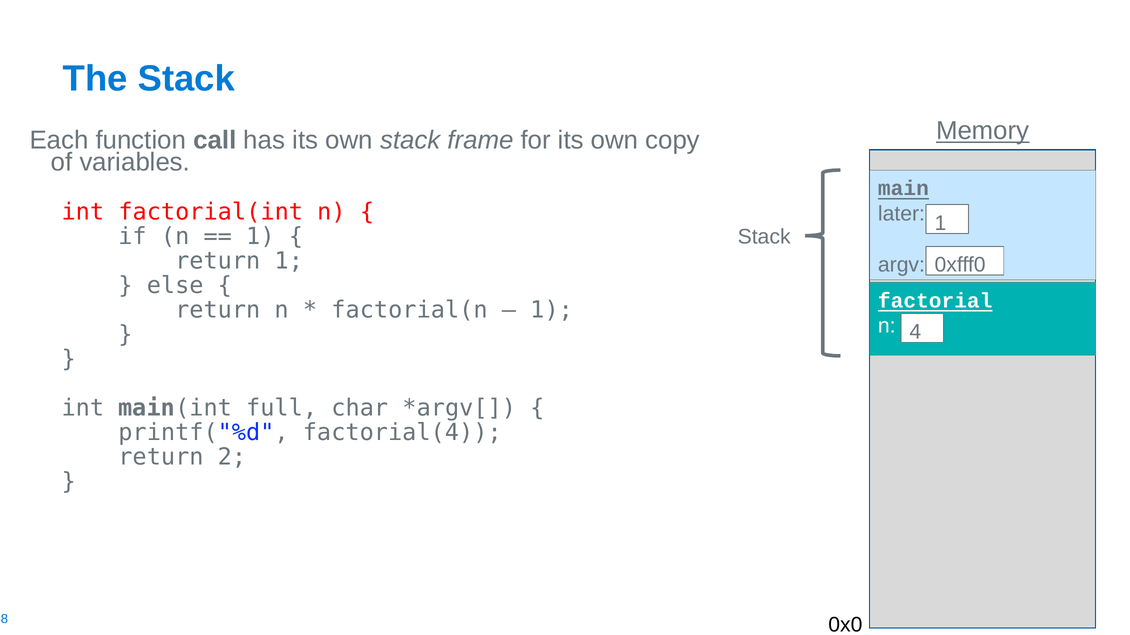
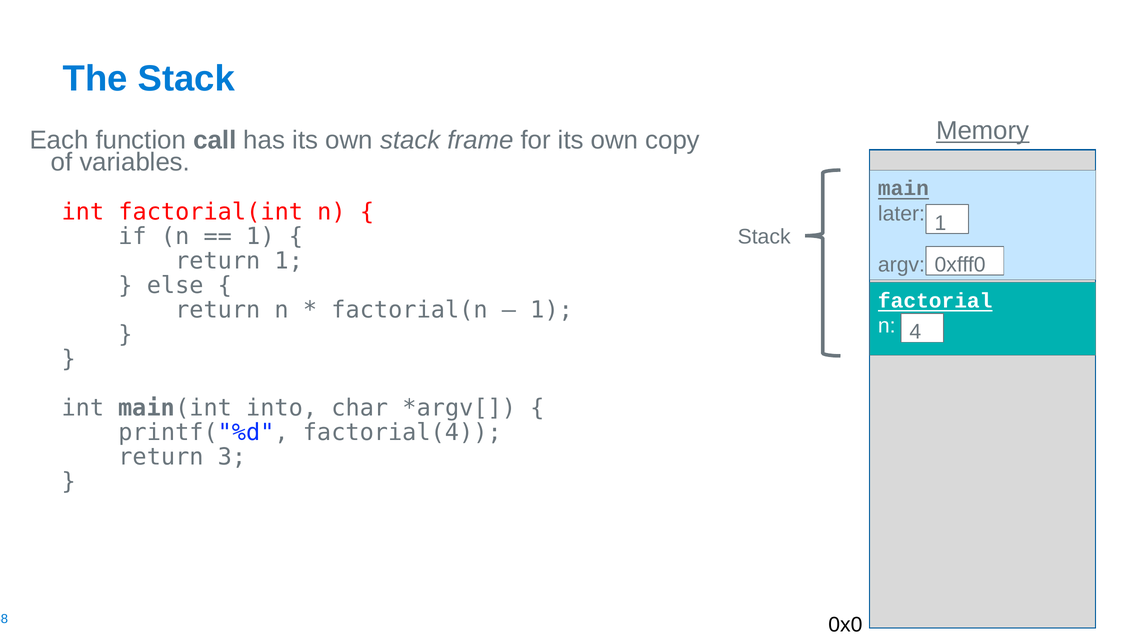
full: full -> into
2: 2 -> 3
